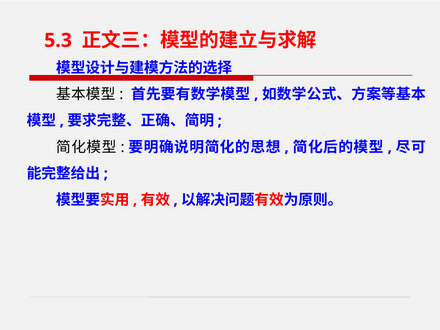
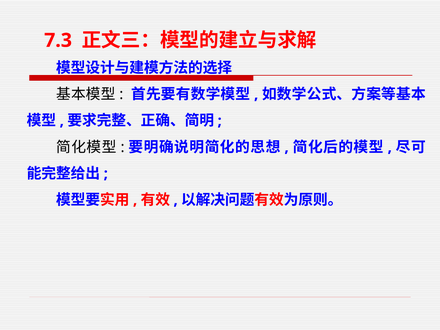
5.3: 5.3 -> 7.3
